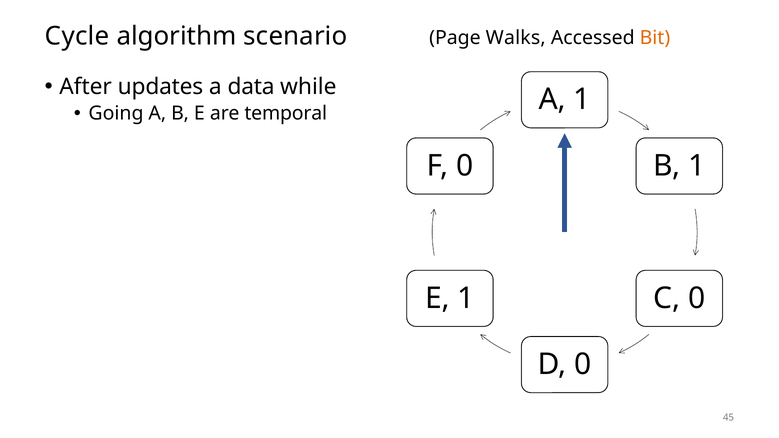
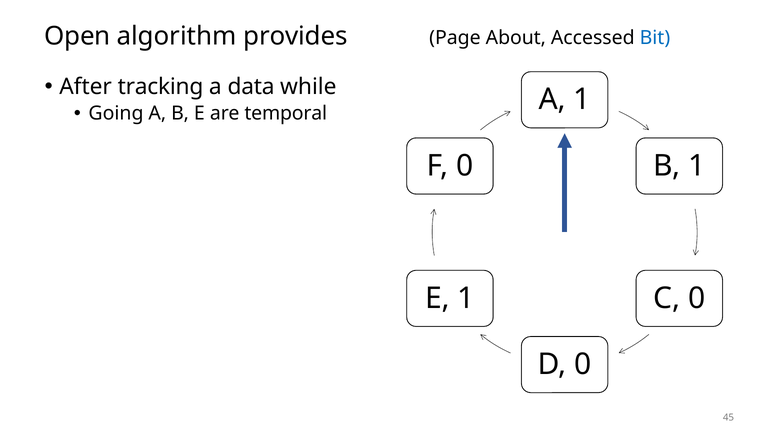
Cycle: Cycle -> Open
scenario: scenario -> provides
Walks: Walks -> About
Bit colour: orange -> blue
updates: updates -> tracking
